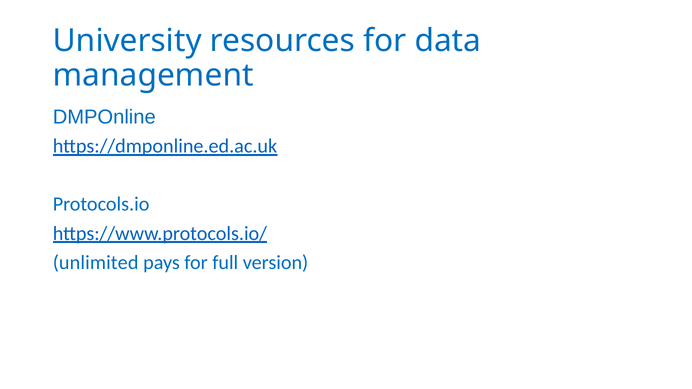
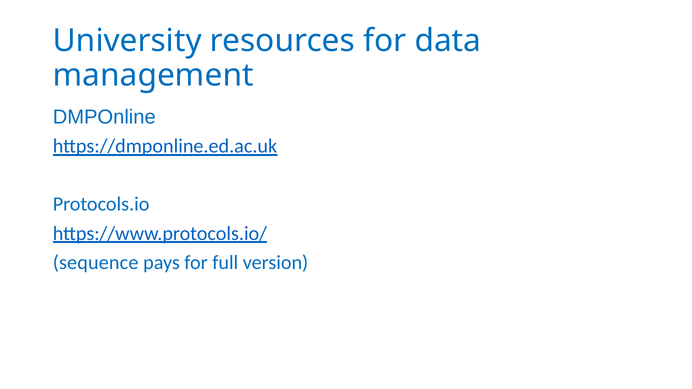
unlimited: unlimited -> sequence
